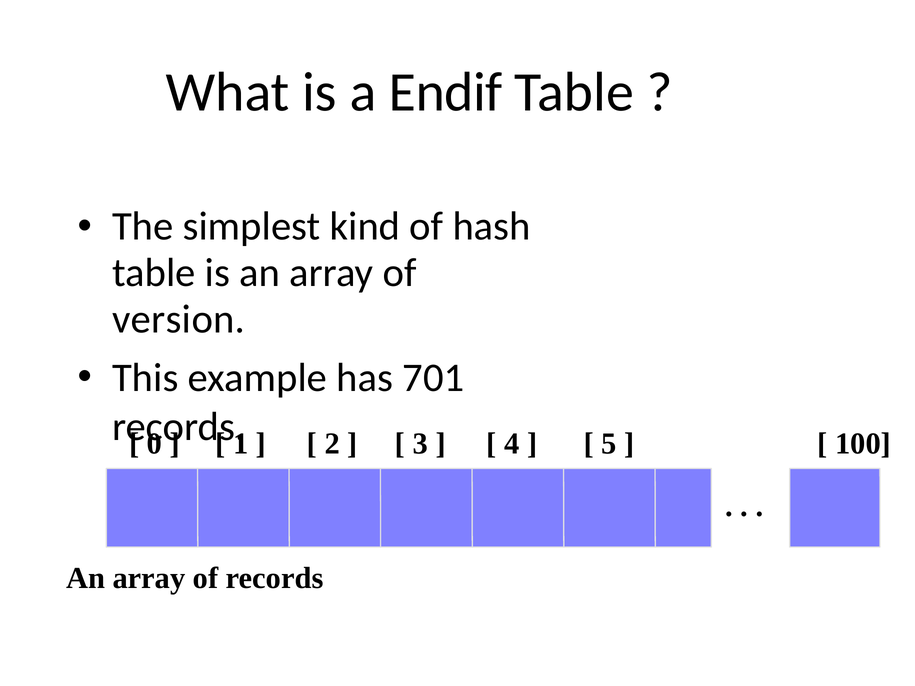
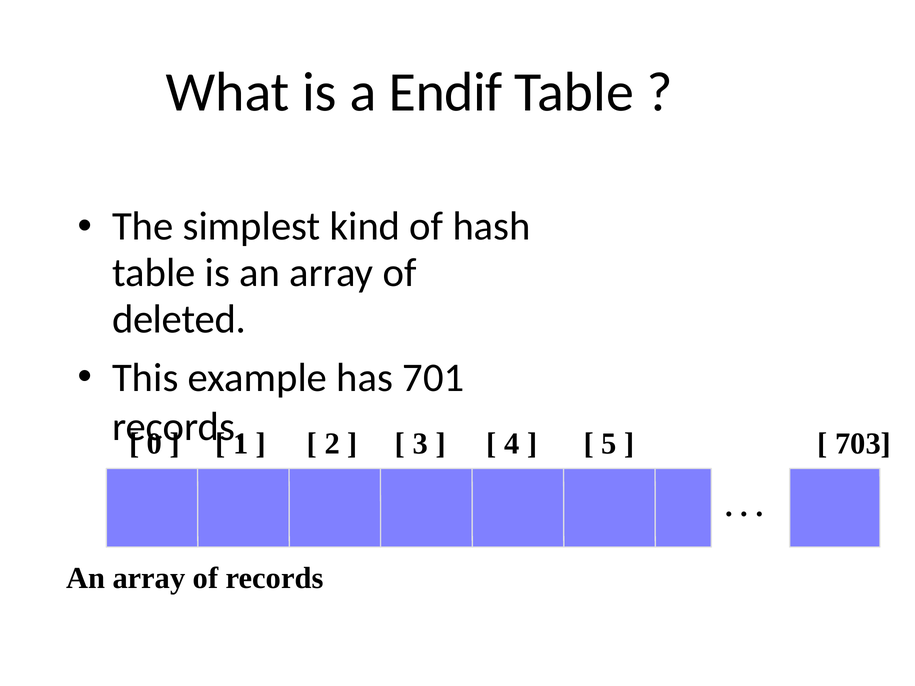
version: version -> deleted
100: 100 -> 703
